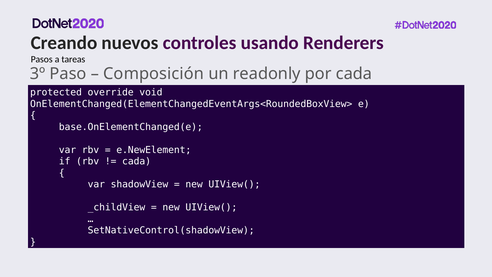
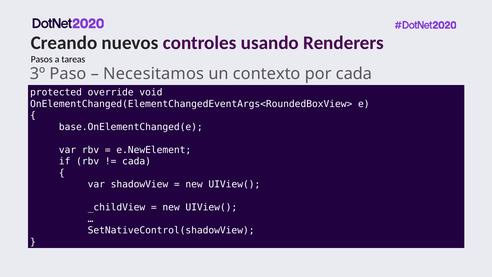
Composición: Composición -> Necesitamos
readonly: readonly -> contexto
